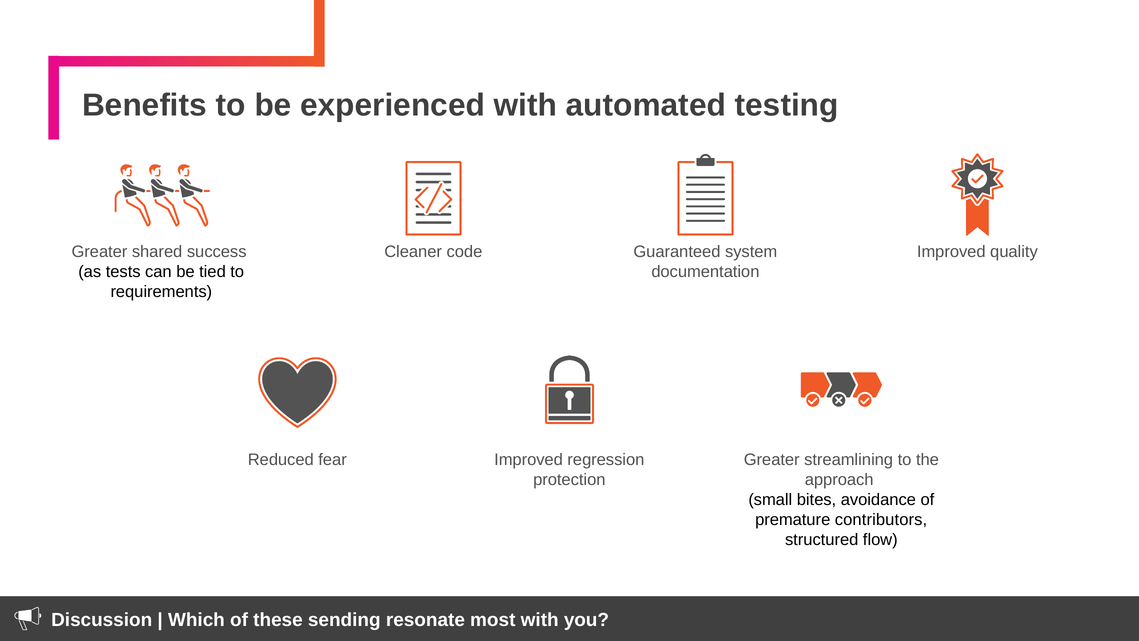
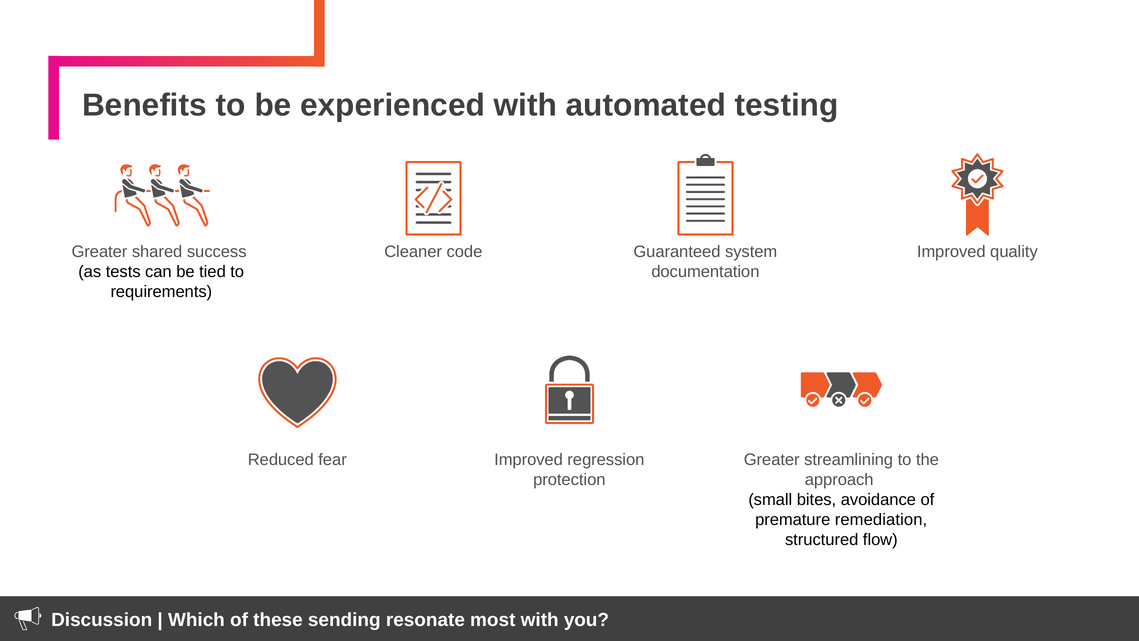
contributors: contributors -> remediation
